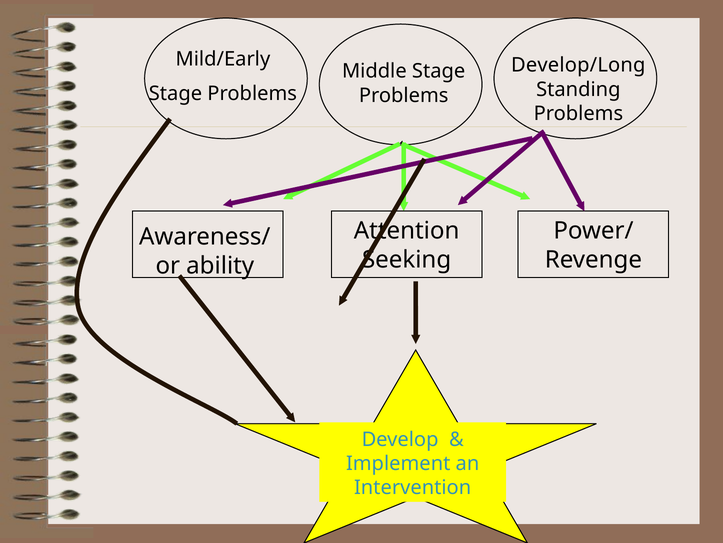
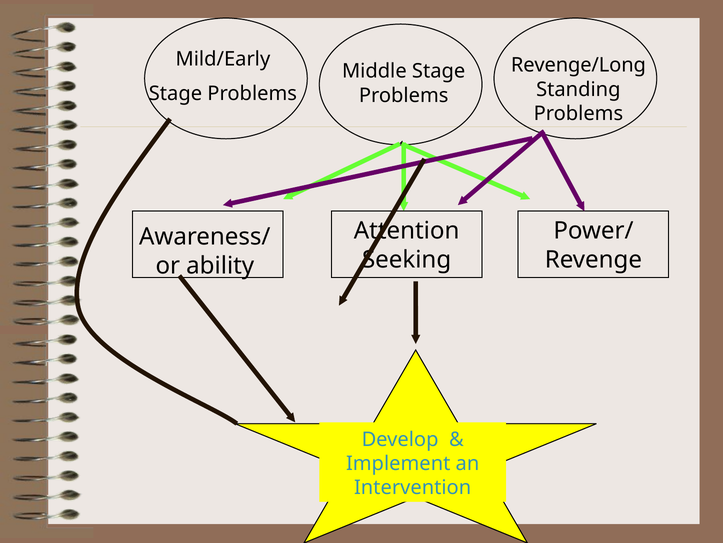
Develop/Long: Develop/Long -> Revenge/Long
